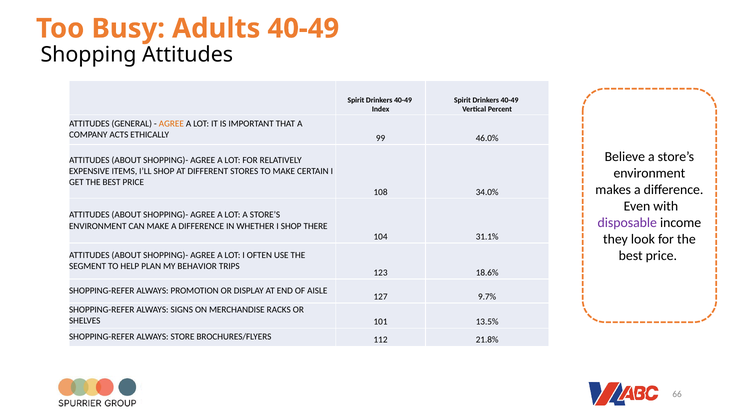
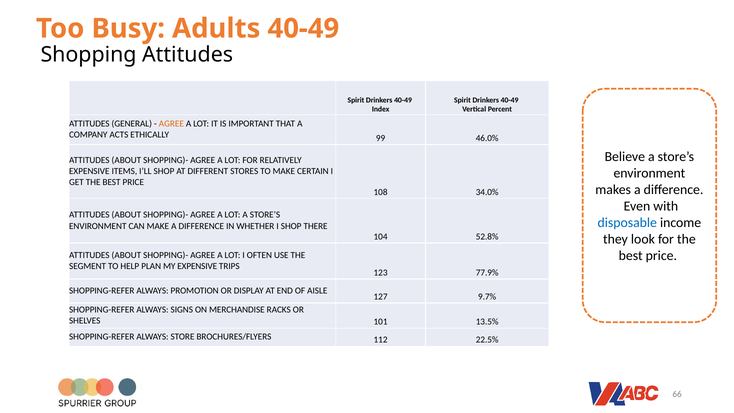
disposable colour: purple -> blue
31.1%: 31.1% -> 52.8%
MY BEHAVIOR: BEHAVIOR -> EXPENSIVE
18.6%: 18.6% -> 77.9%
21.8%: 21.8% -> 22.5%
